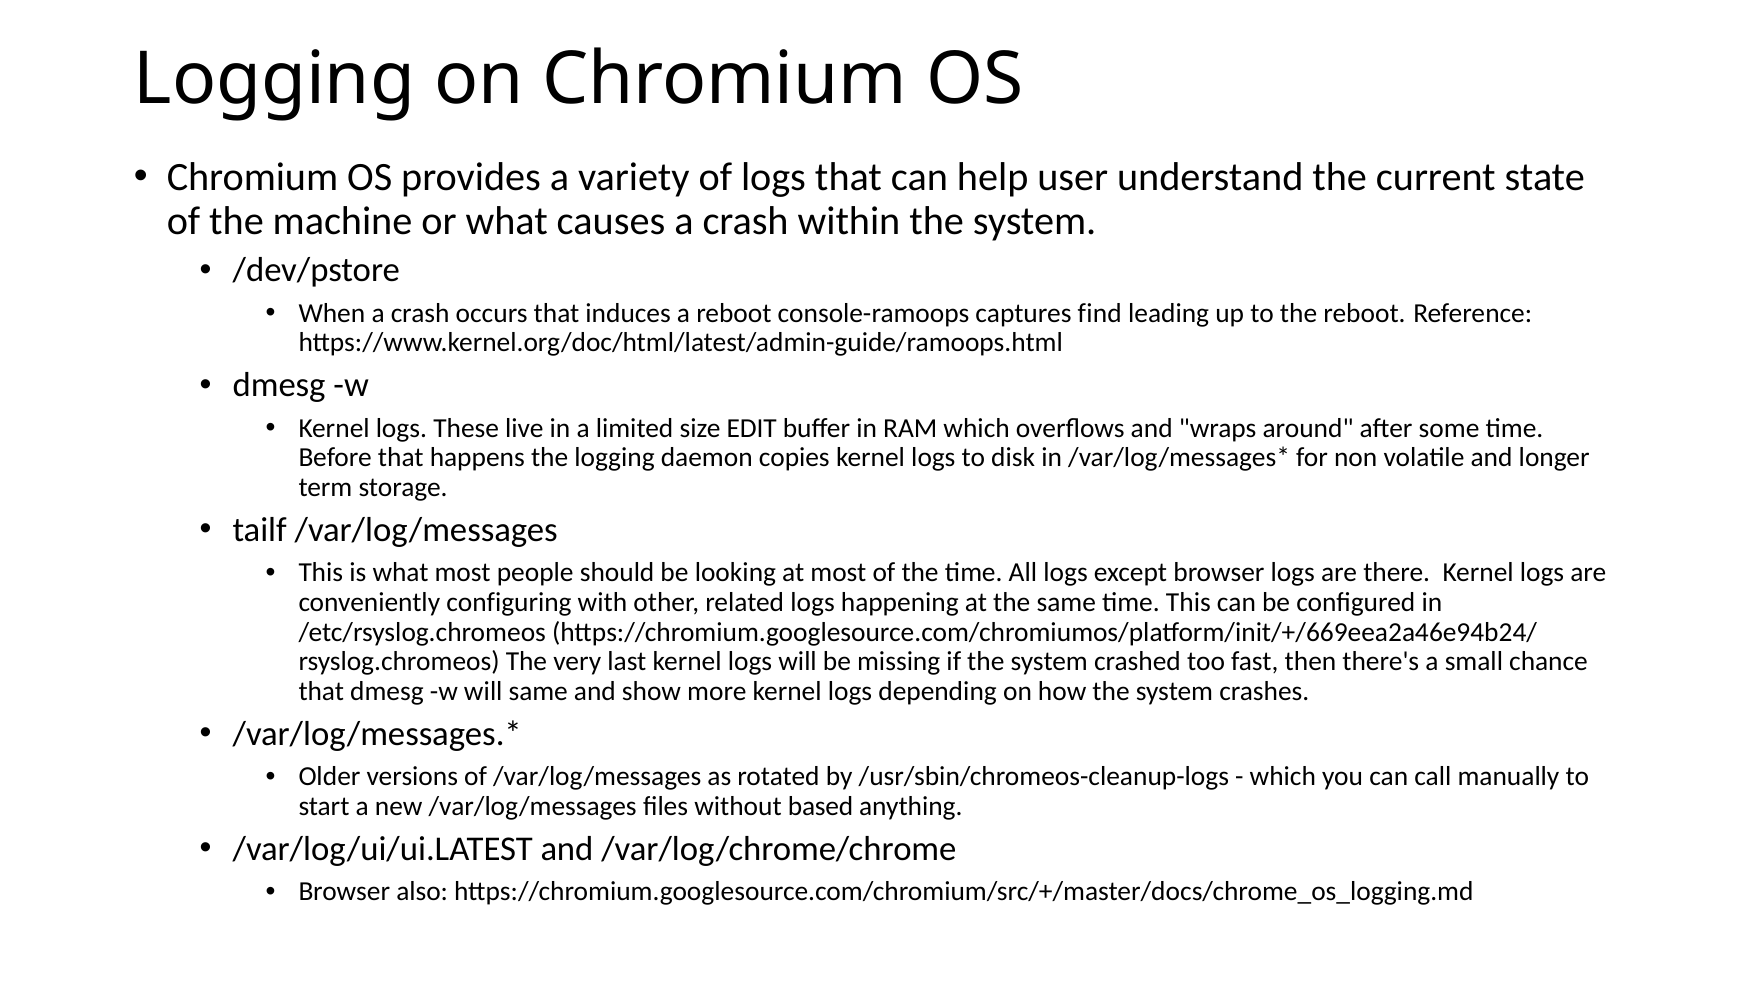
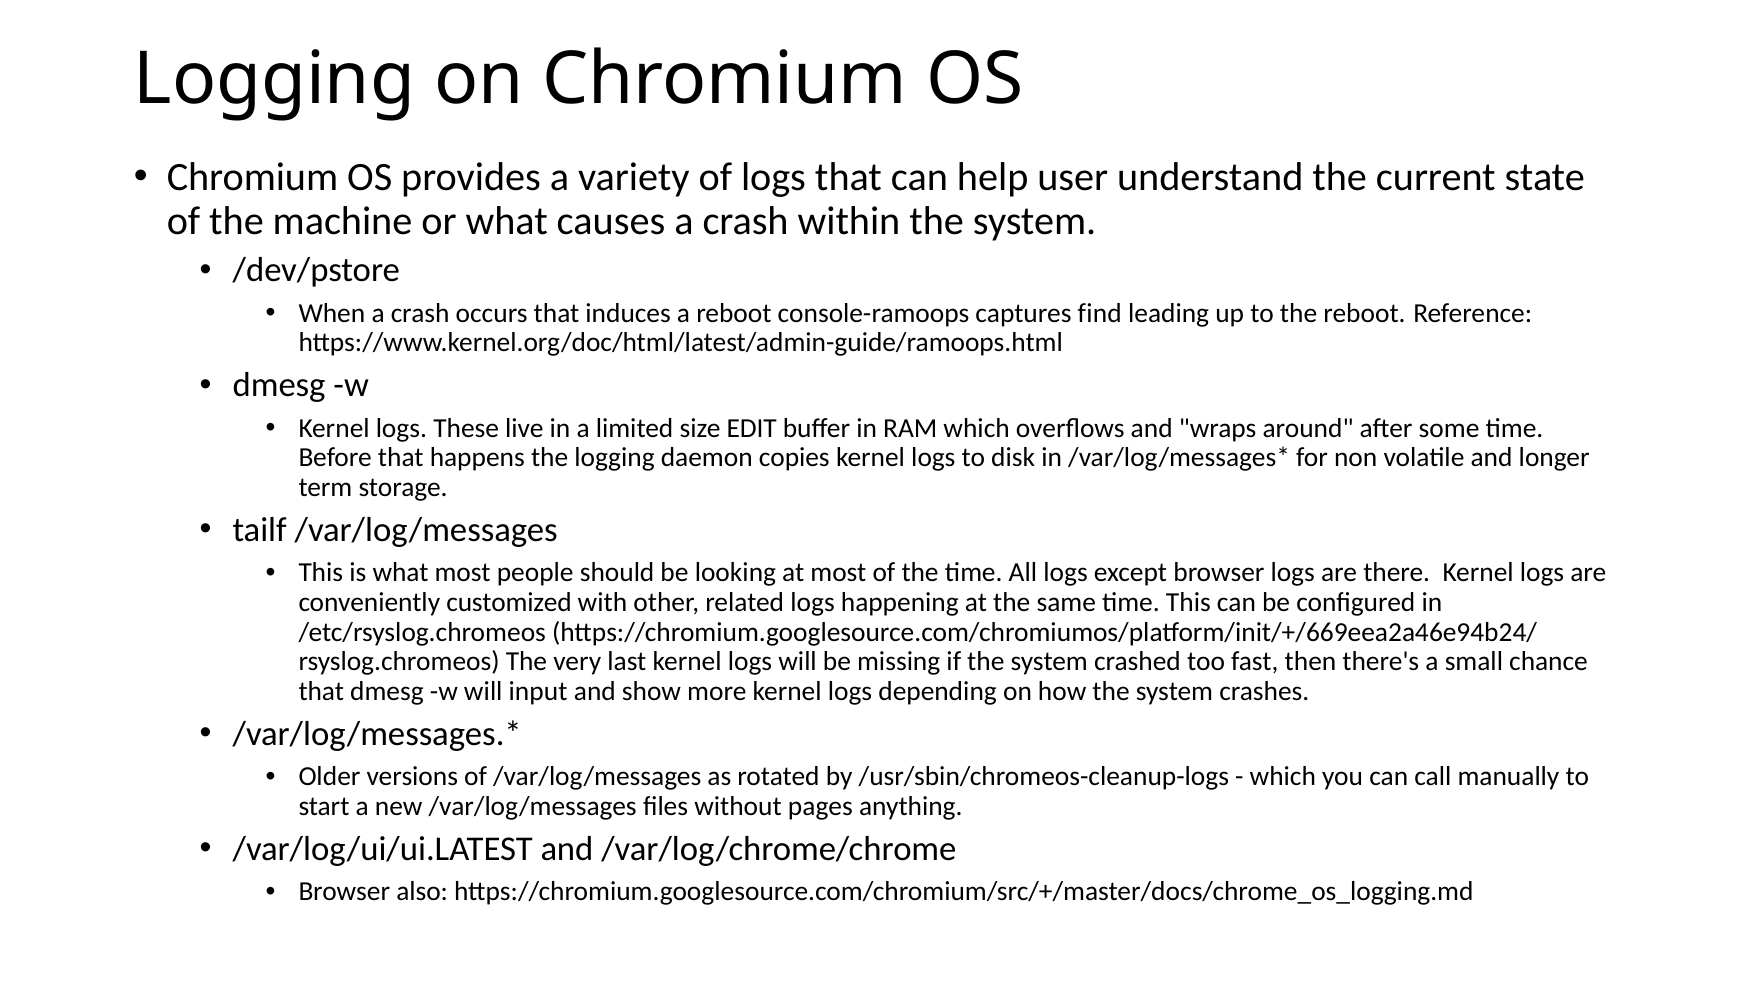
configuring: configuring -> customized
will same: same -> input
based: based -> pages
